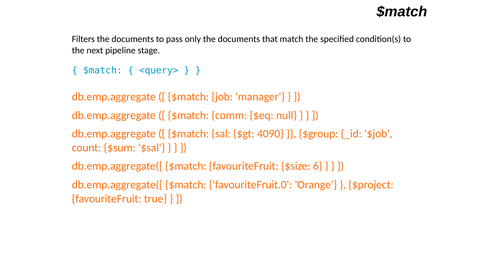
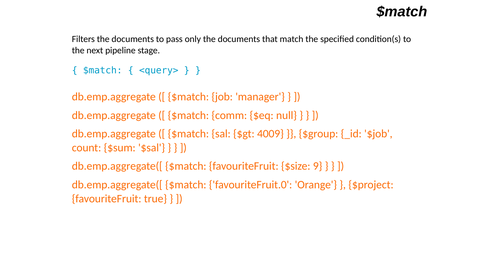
4090: 4090 -> 4009
6: 6 -> 9
